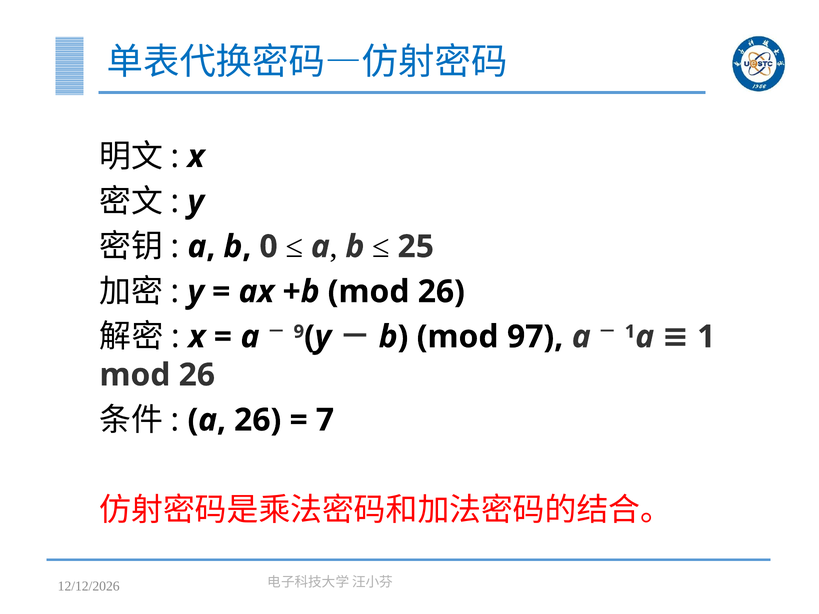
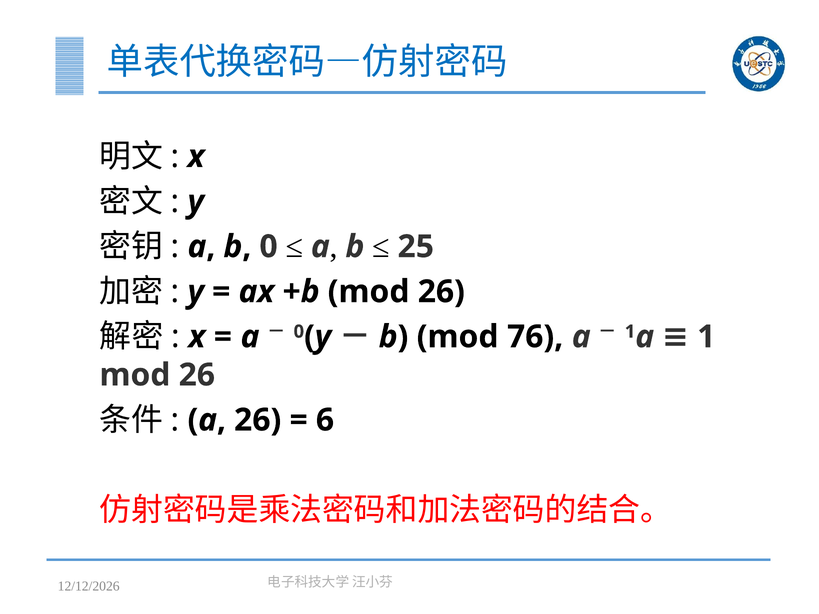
9 at (299, 332): 9 -> 0
97: 97 -> 76
7: 7 -> 6
